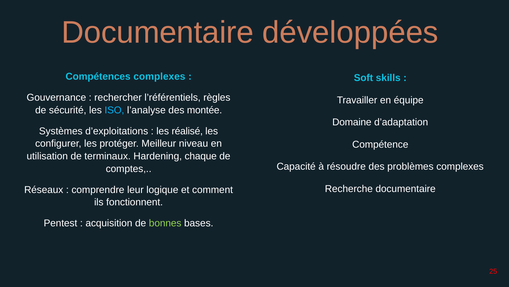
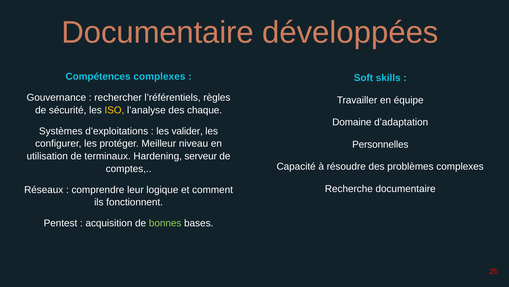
ISO colour: light blue -> yellow
montée: montée -> chaque
réalisé: réalisé -> valider
Compétence: Compétence -> Personnelles
chaque: chaque -> serveur
